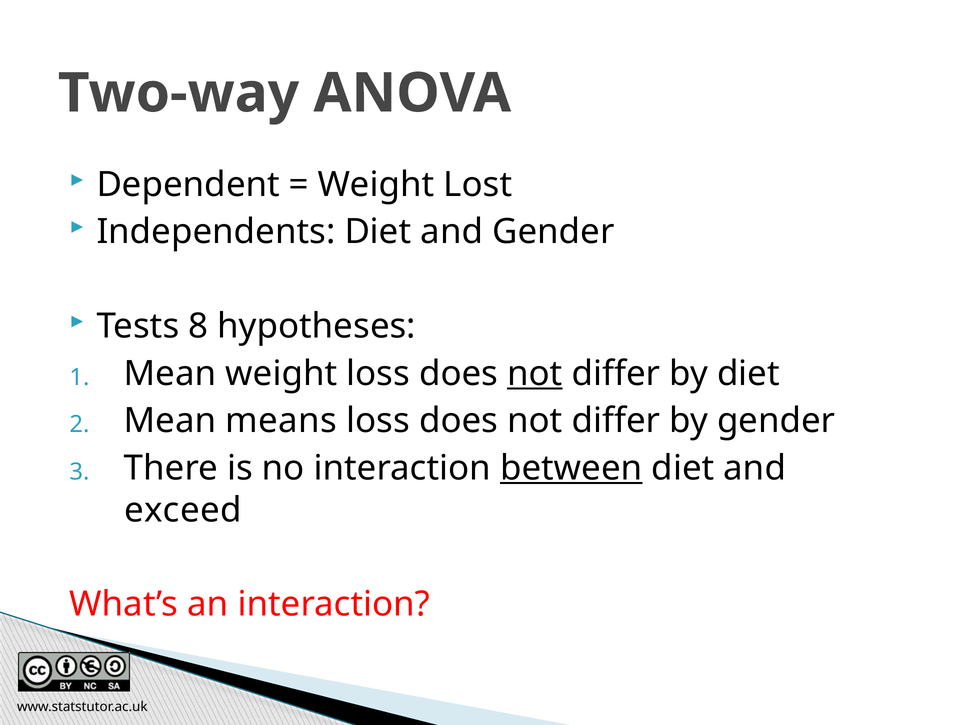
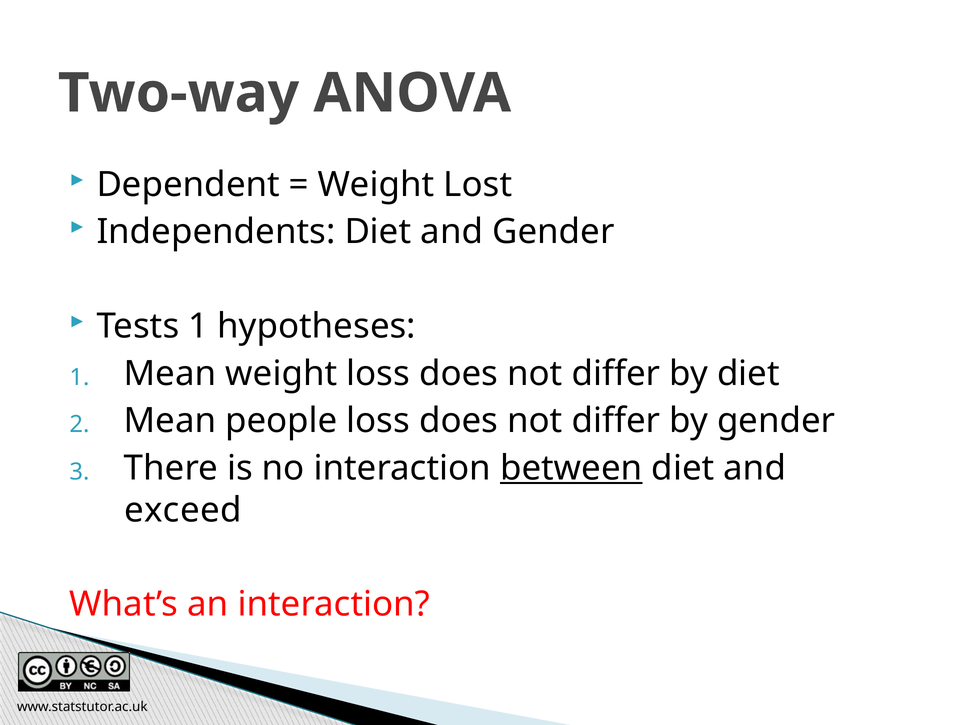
Tests 8: 8 -> 1
not at (535, 374) underline: present -> none
means: means -> people
